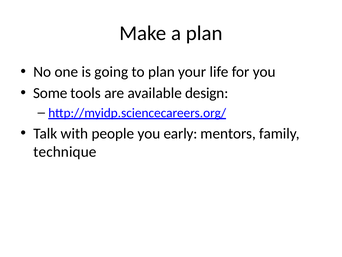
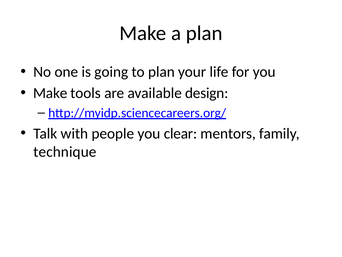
Some at (50, 93): Some -> Make
early: early -> clear
